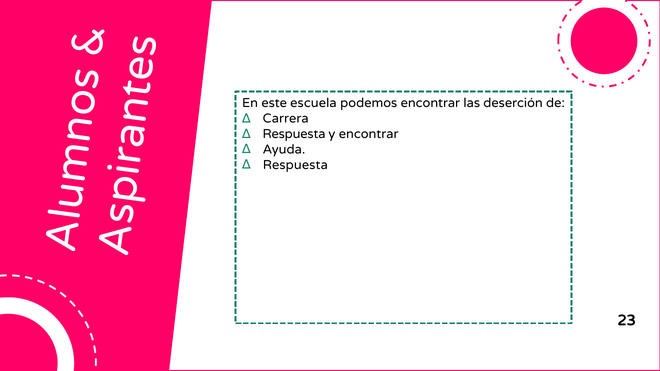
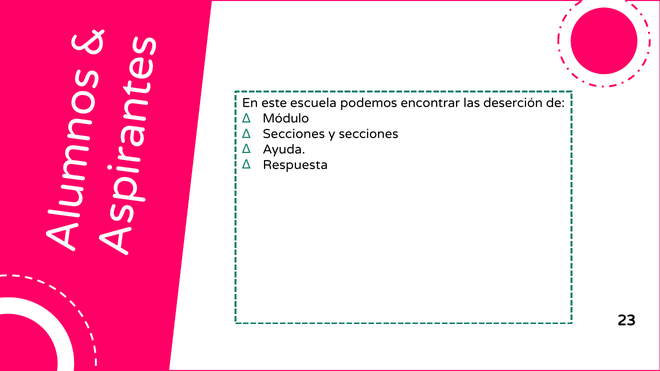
Carrera: Carrera -> Módulo
Respuesta at (294, 134): Respuesta -> Secciones
y encontrar: encontrar -> secciones
